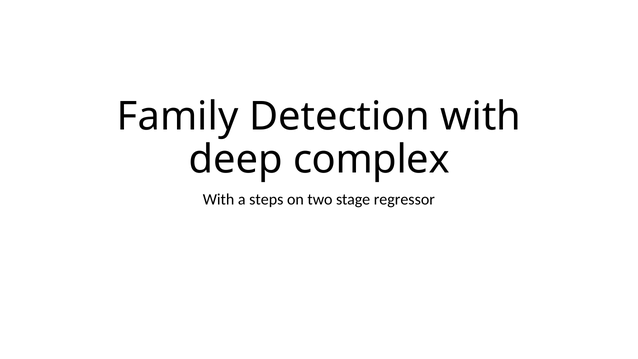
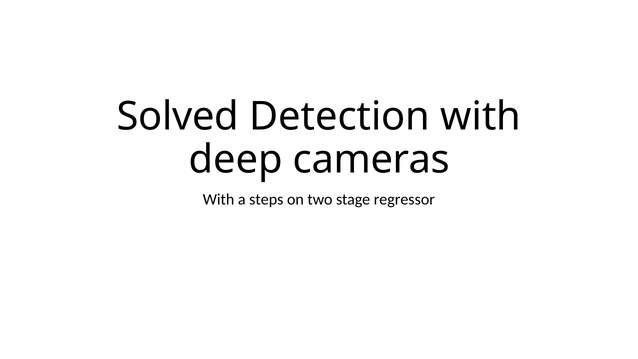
Family: Family -> Solved
complex: complex -> cameras
